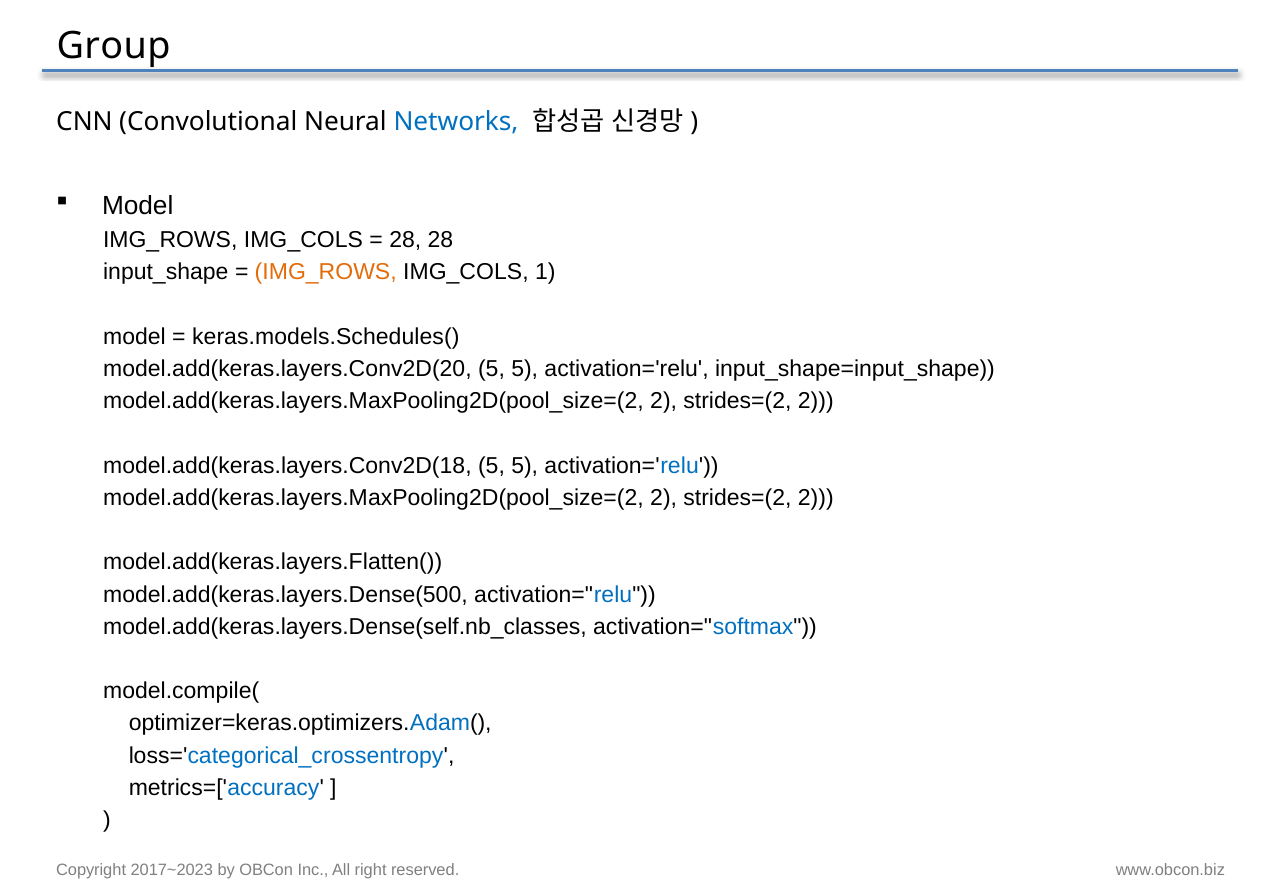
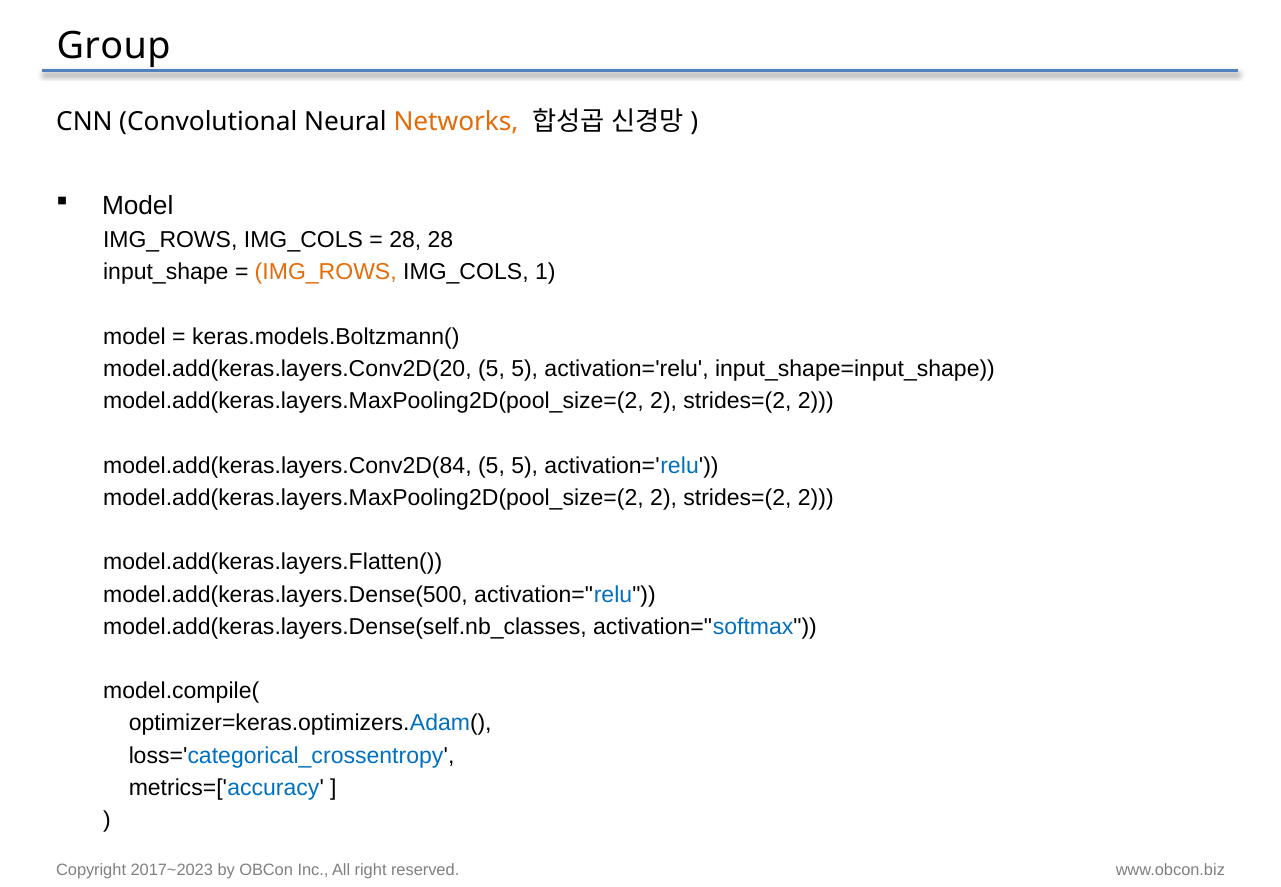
Networks colour: blue -> orange
keras.models.Schedules(: keras.models.Schedules( -> keras.models.Boltzmann(
model.add(keras.layers.Conv2D(18: model.add(keras.layers.Conv2D(18 -> model.add(keras.layers.Conv2D(84
